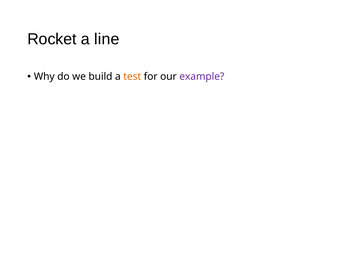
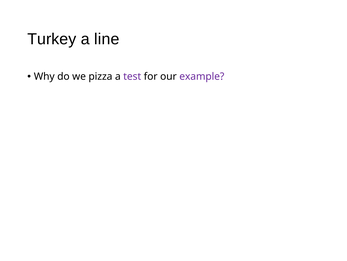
Rocket: Rocket -> Turkey
build: build -> pizza
test colour: orange -> purple
